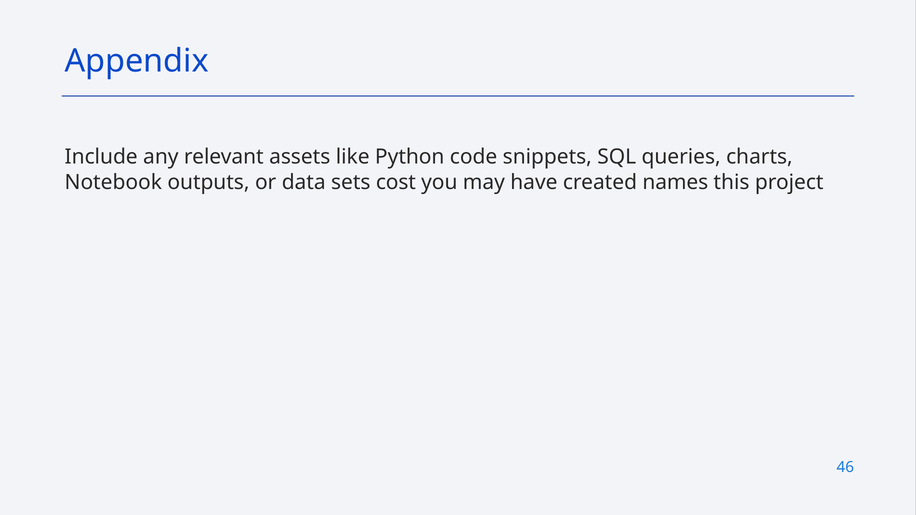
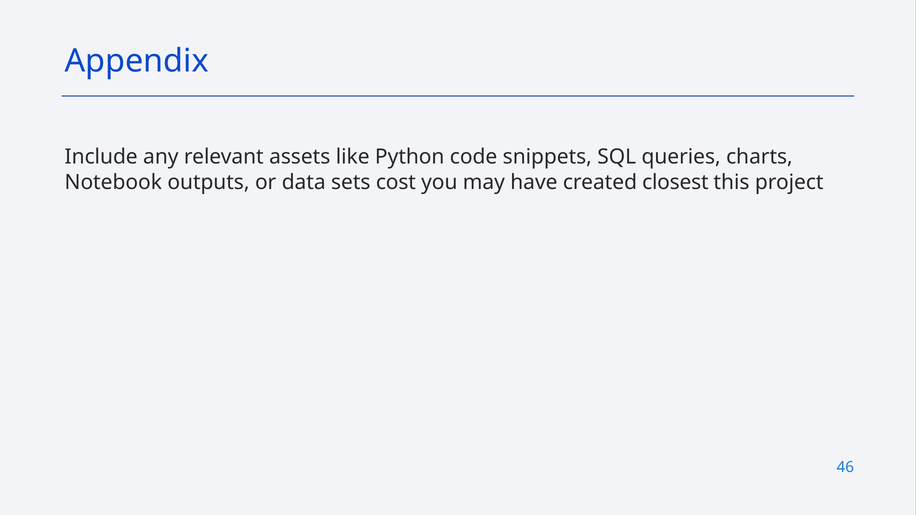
names: names -> closest
